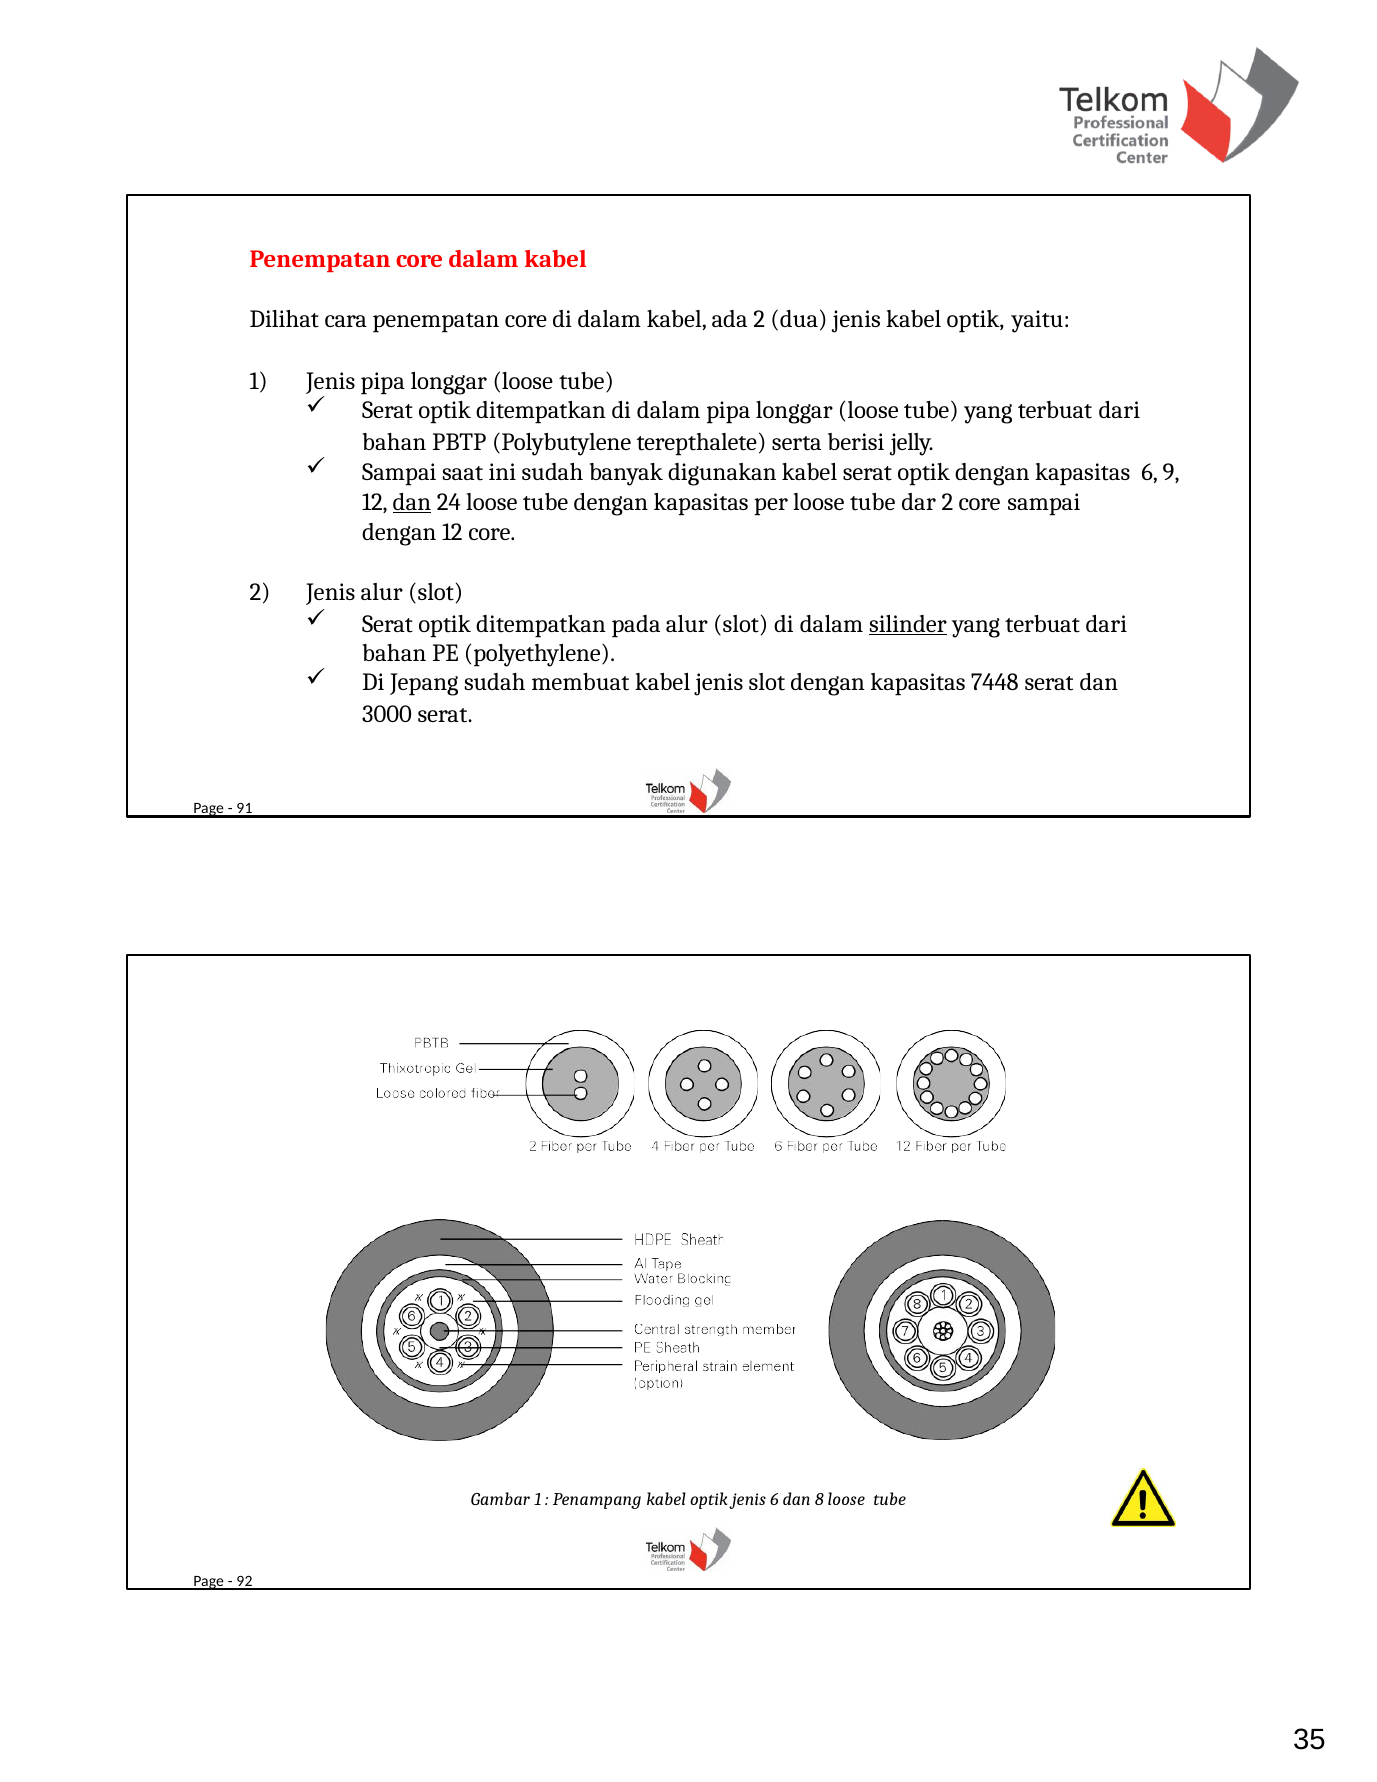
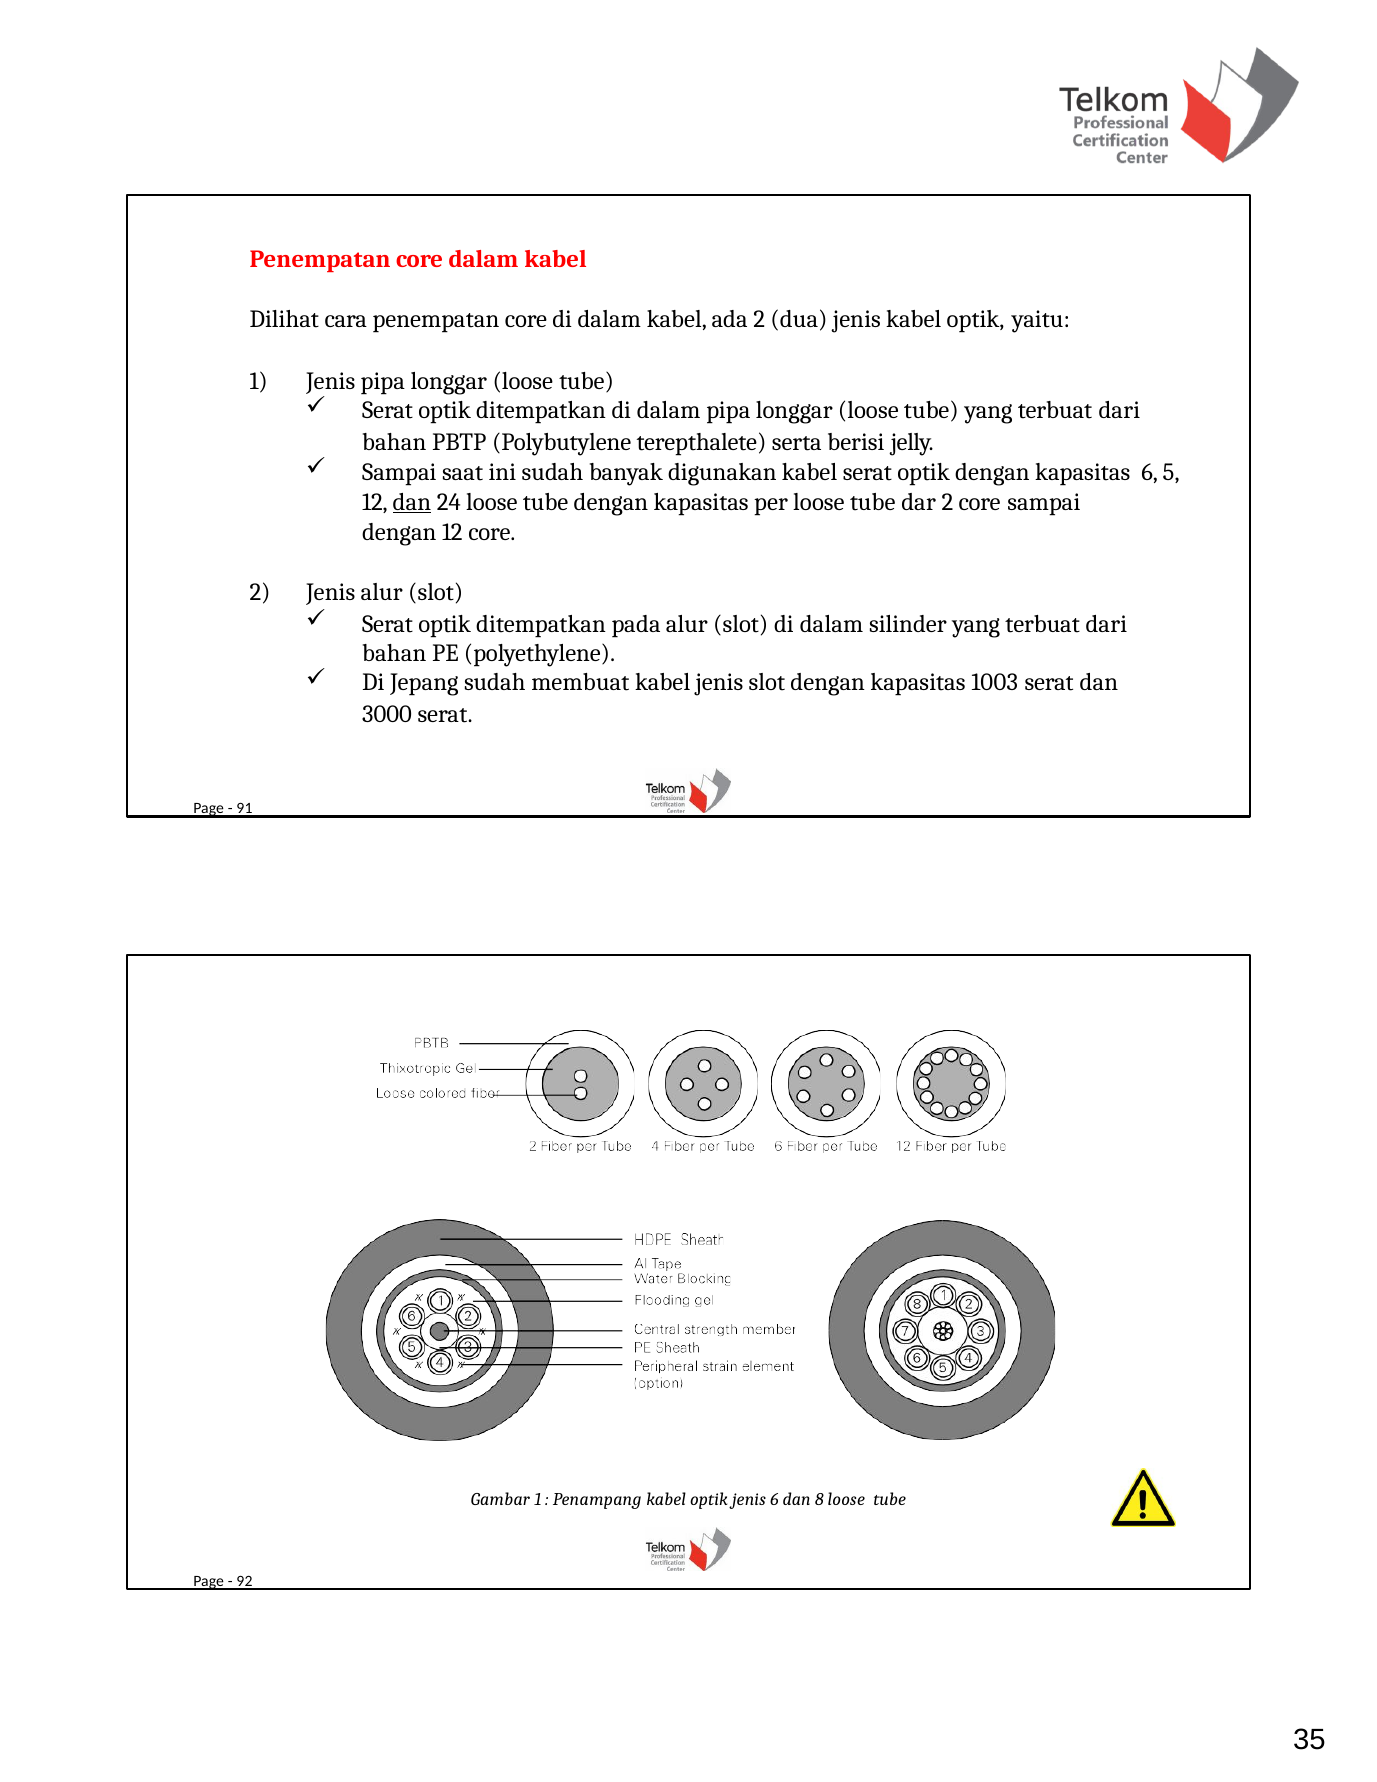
9: 9 -> 5
silinder underline: present -> none
7448: 7448 -> 1003
